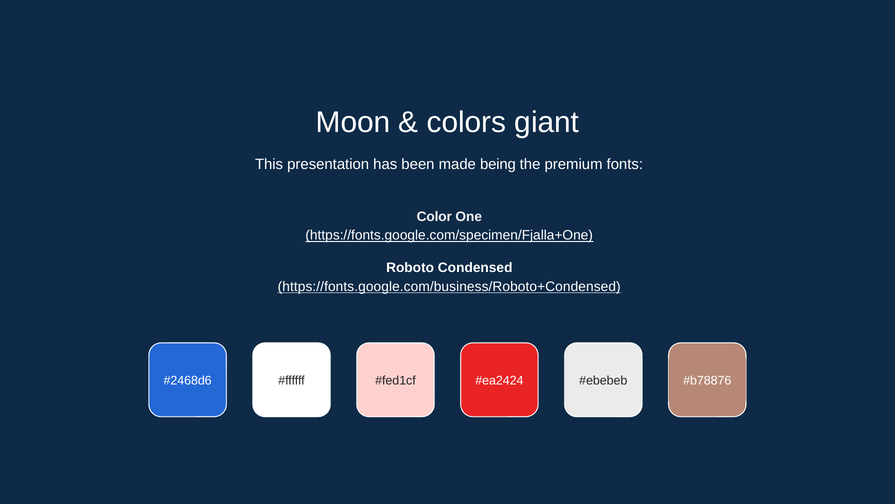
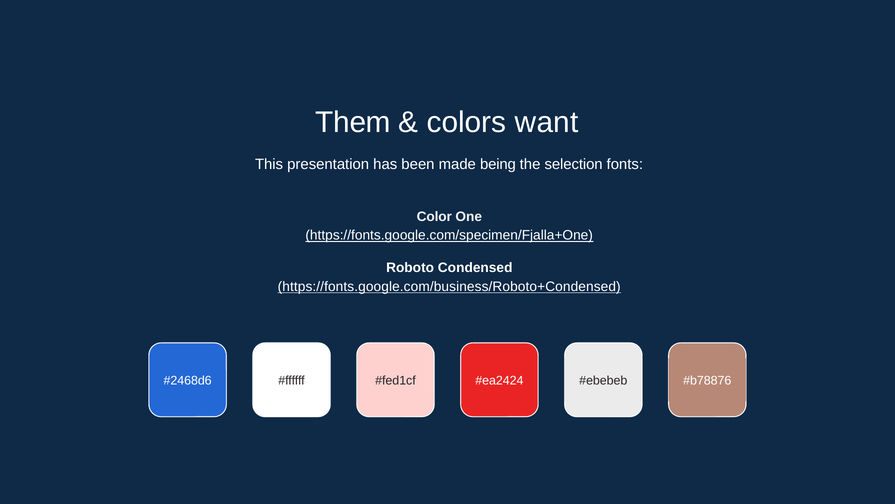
Moon: Moon -> Them
giant: giant -> want
premium: premium -> selection
